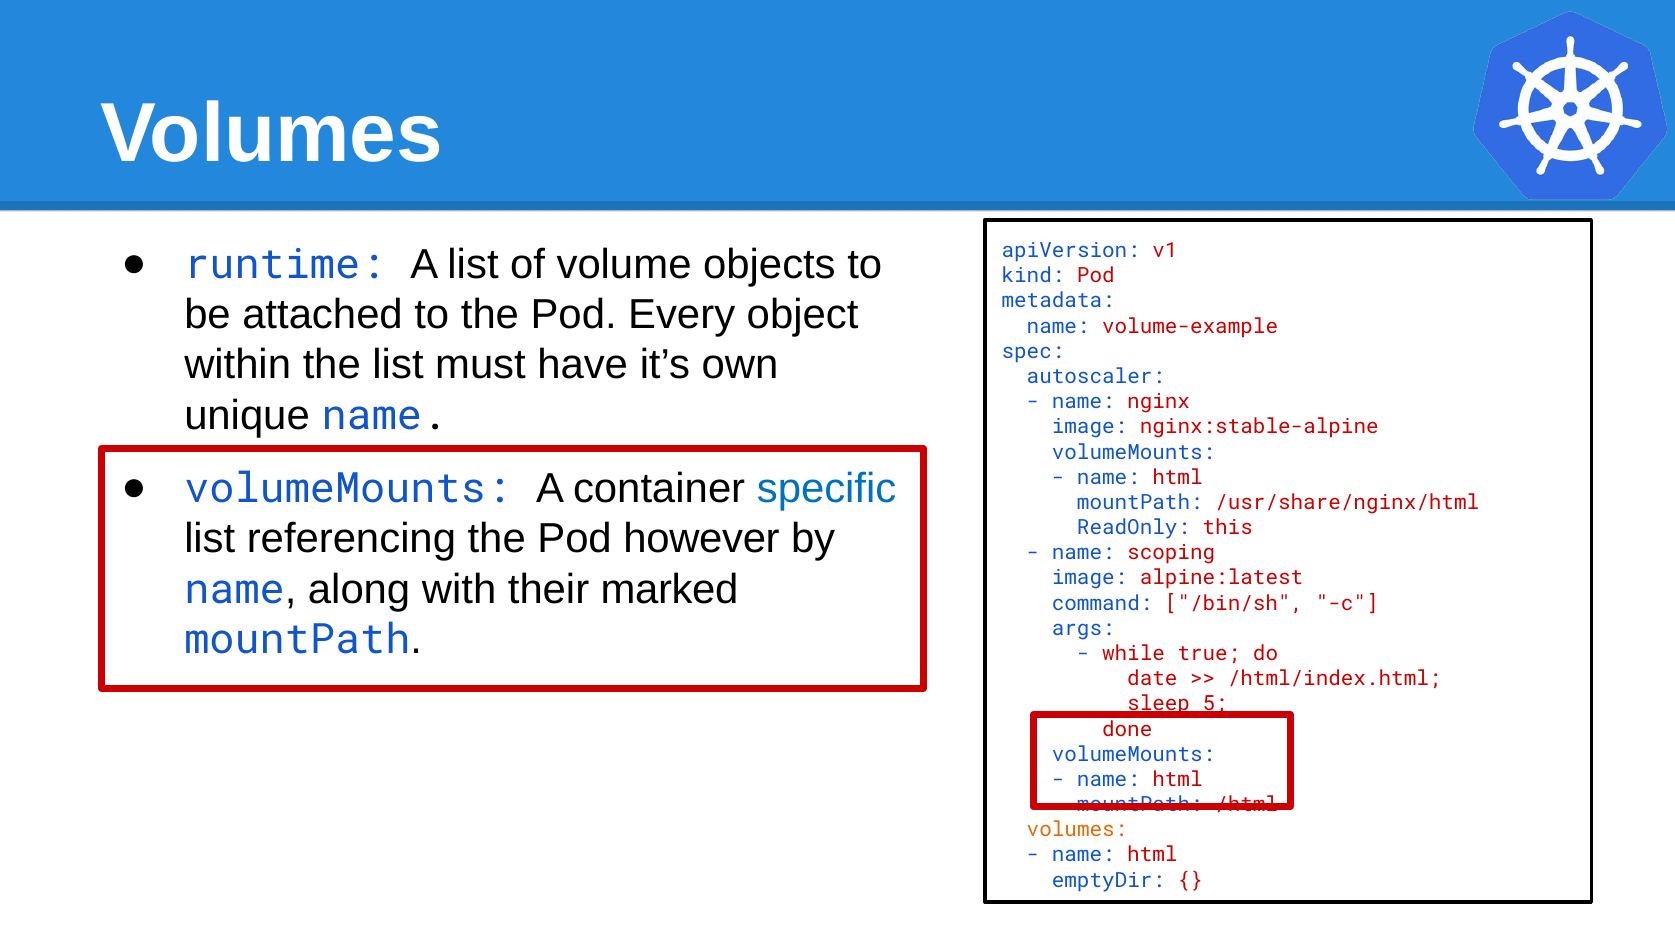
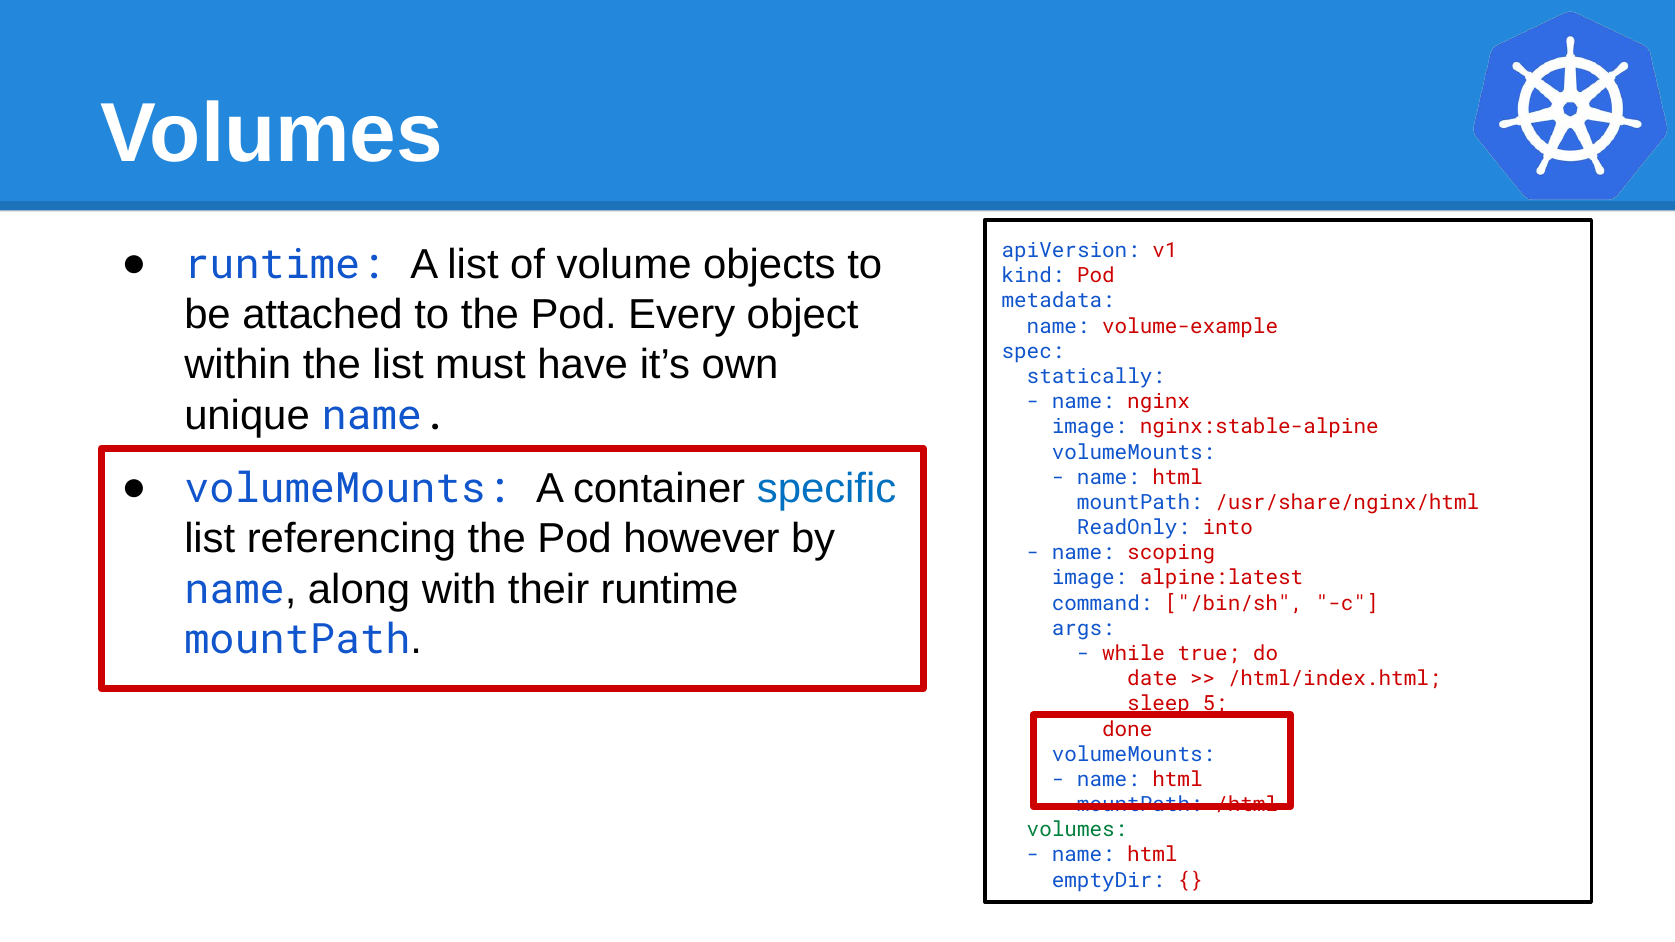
autoscaler: autoscaler -> statically
this: this -> into
their marked: marked -> runtime
volumes at (1077, 830) colour: orange -> green
